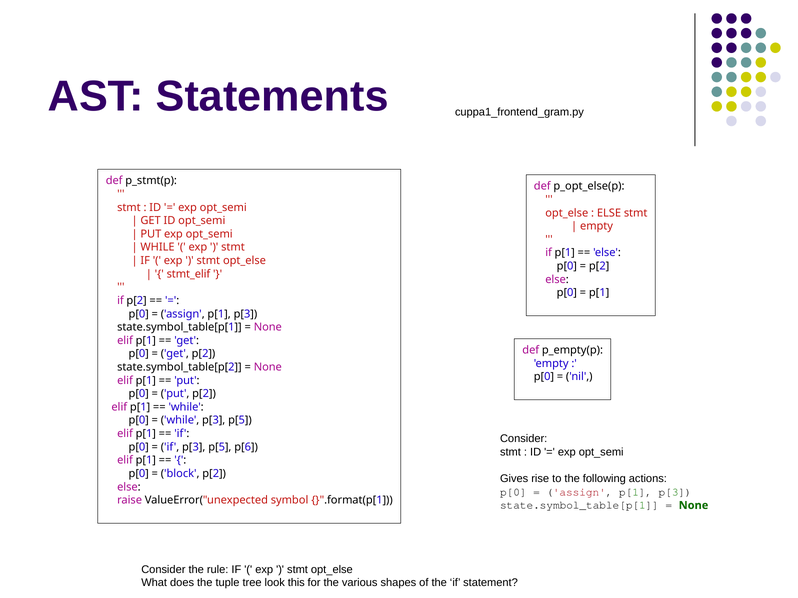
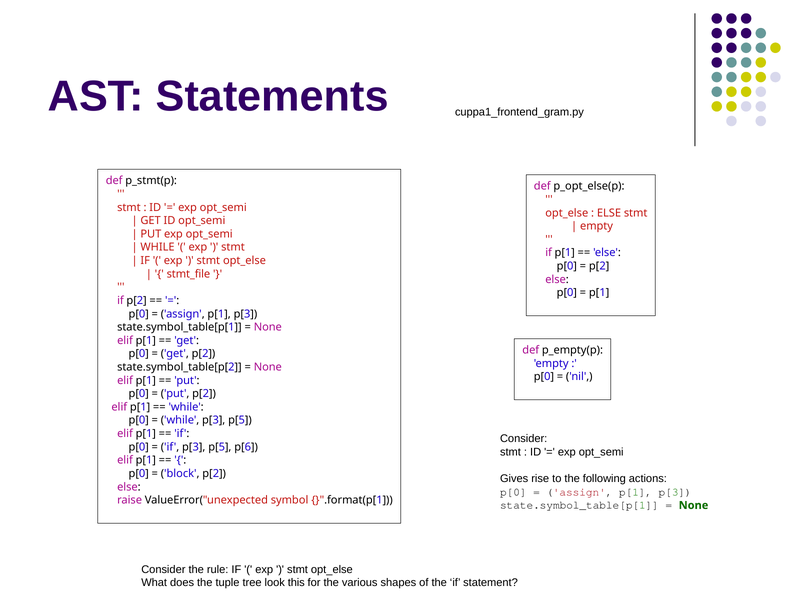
stmt_elif: stmt_elif -> stmt_file
